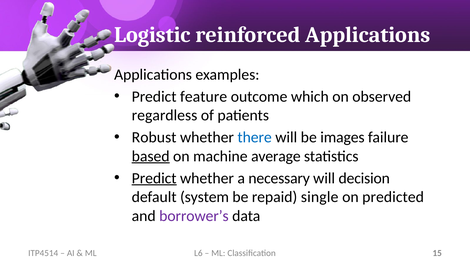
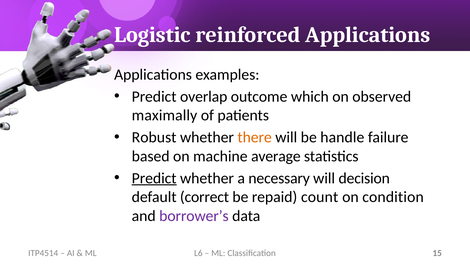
feature: feature -> overlap
regardless: regardless -> maximally
there colour: blue -> orange
images: images -> handle
based underline: present -> none
system: system -> correct
single: single -> count
predicted: predicted -> condition
